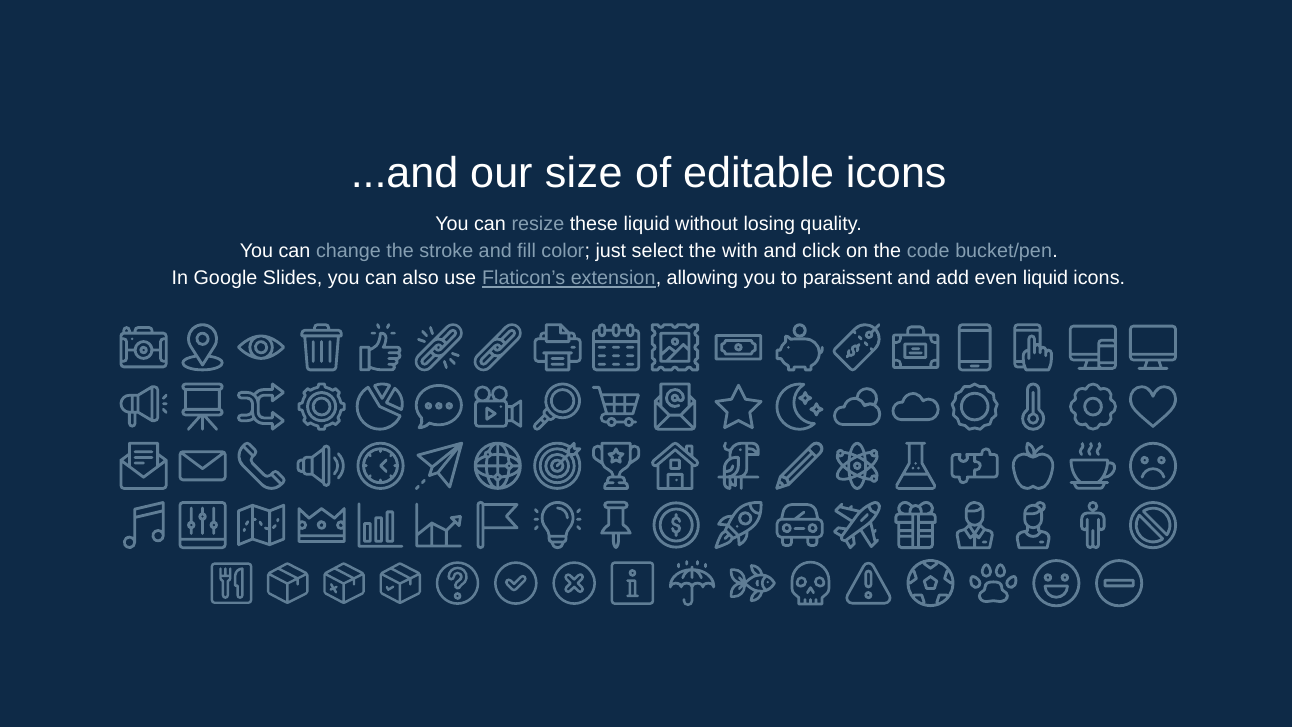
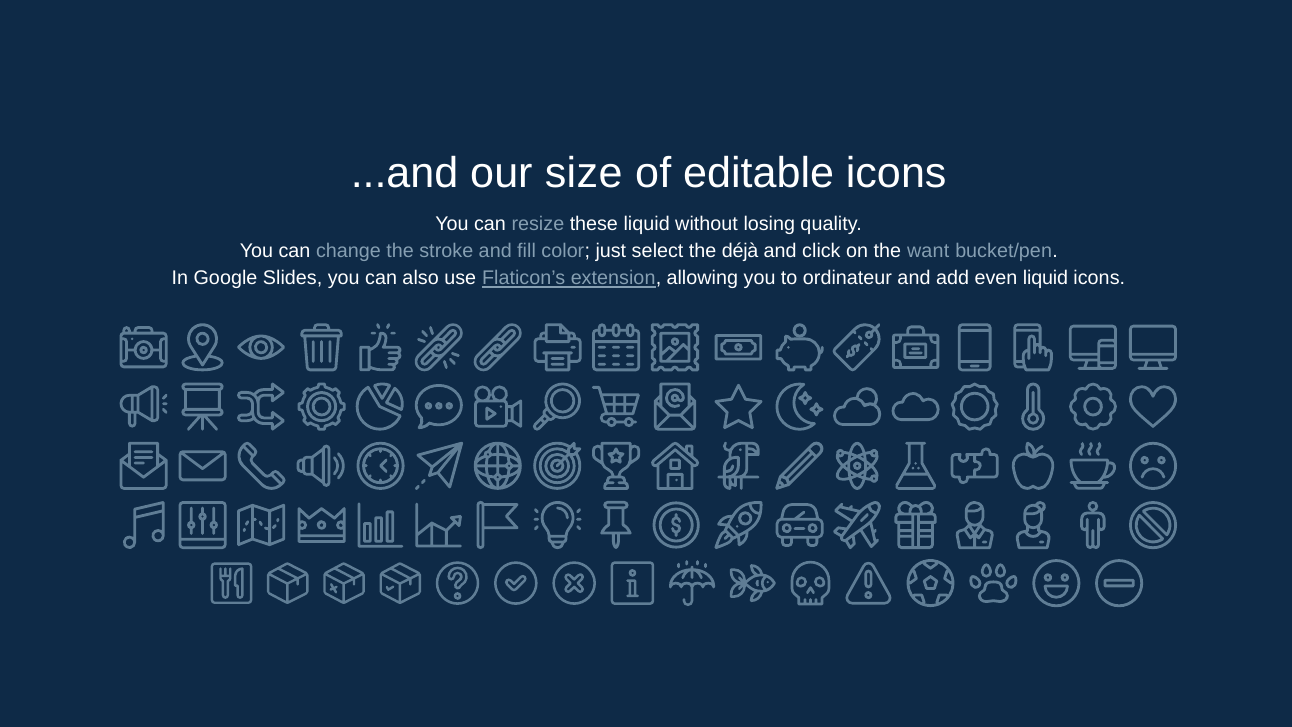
with: with -> déjà
code: code -> want
paraissent: paraissent -> ordinateur
